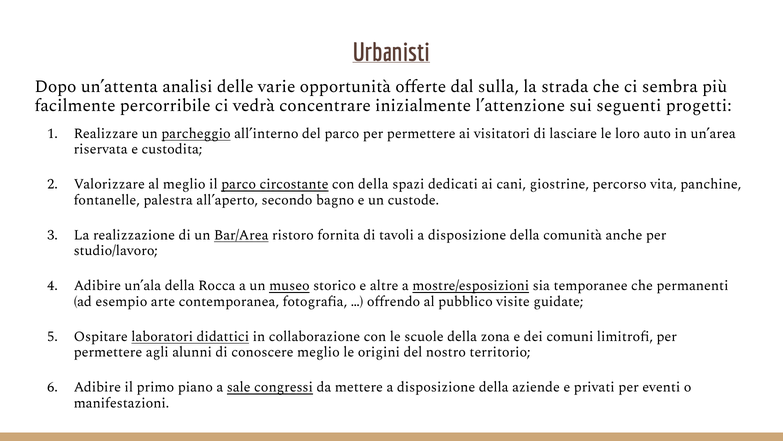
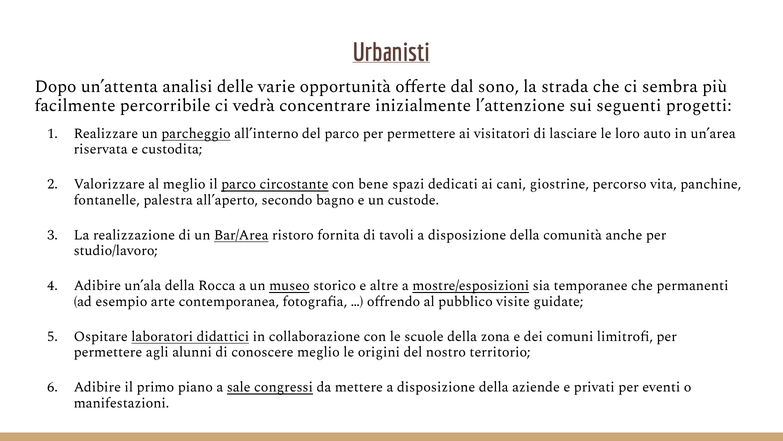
sulla: sulla -> sono
con della: della -> bene
